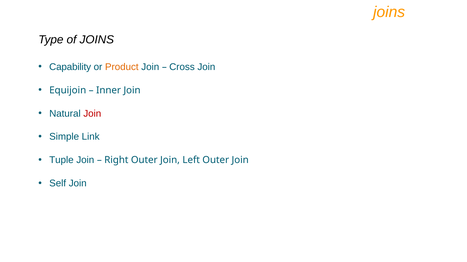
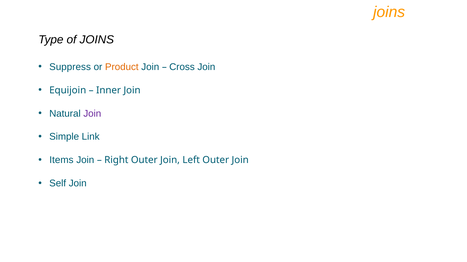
Capability: Capability -> Suppress
Join at (92, 114) colour: red -> purple
Tuple: Tuple -> Items
